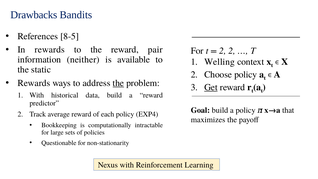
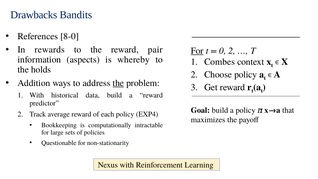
8-5: 8-5 -> 8-0
For at (197, 51) underline: none -> present
2 at (223, 51): 2 -> 0
neither: neither -> aspects
available: available -> whereby
Welling: Welling -> Combes
static: static -> holds
Rewards at (34, 83): Rewards -> Addition
Get underline: present -> none
